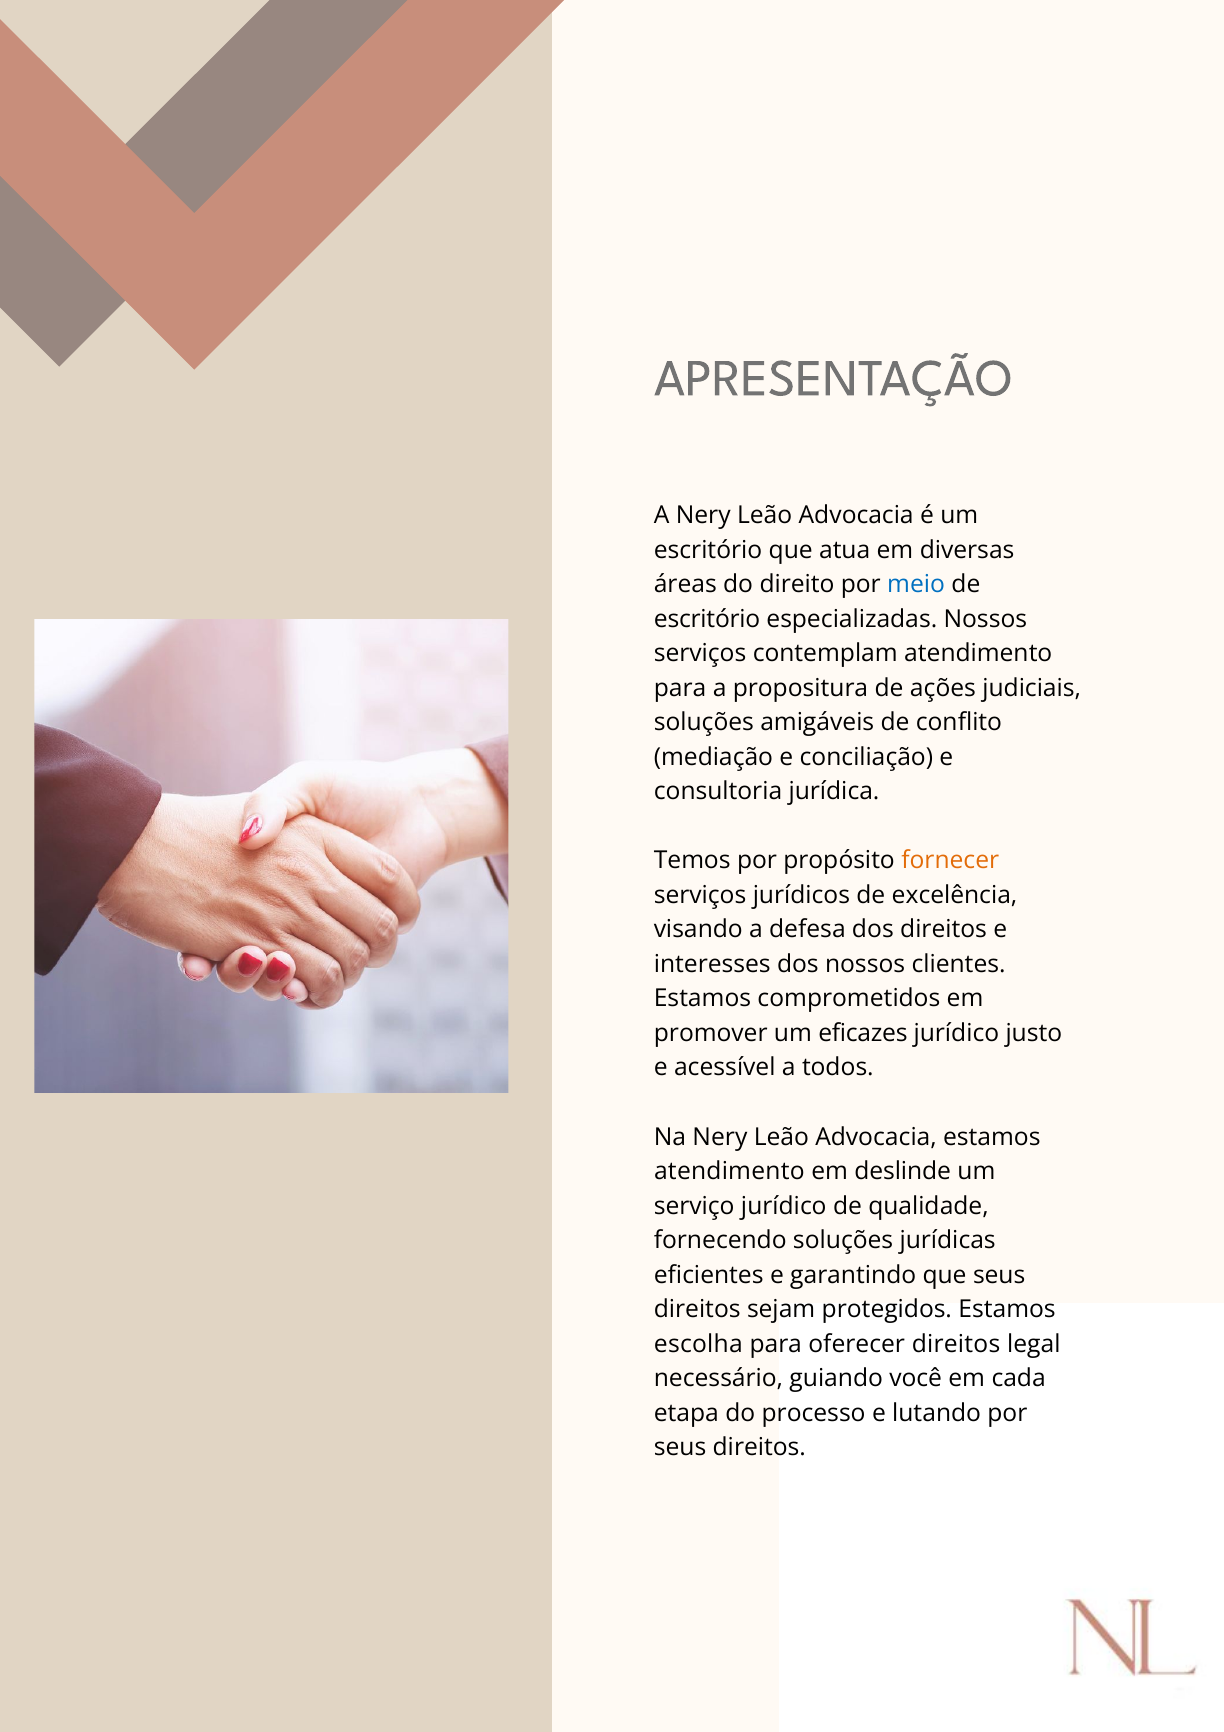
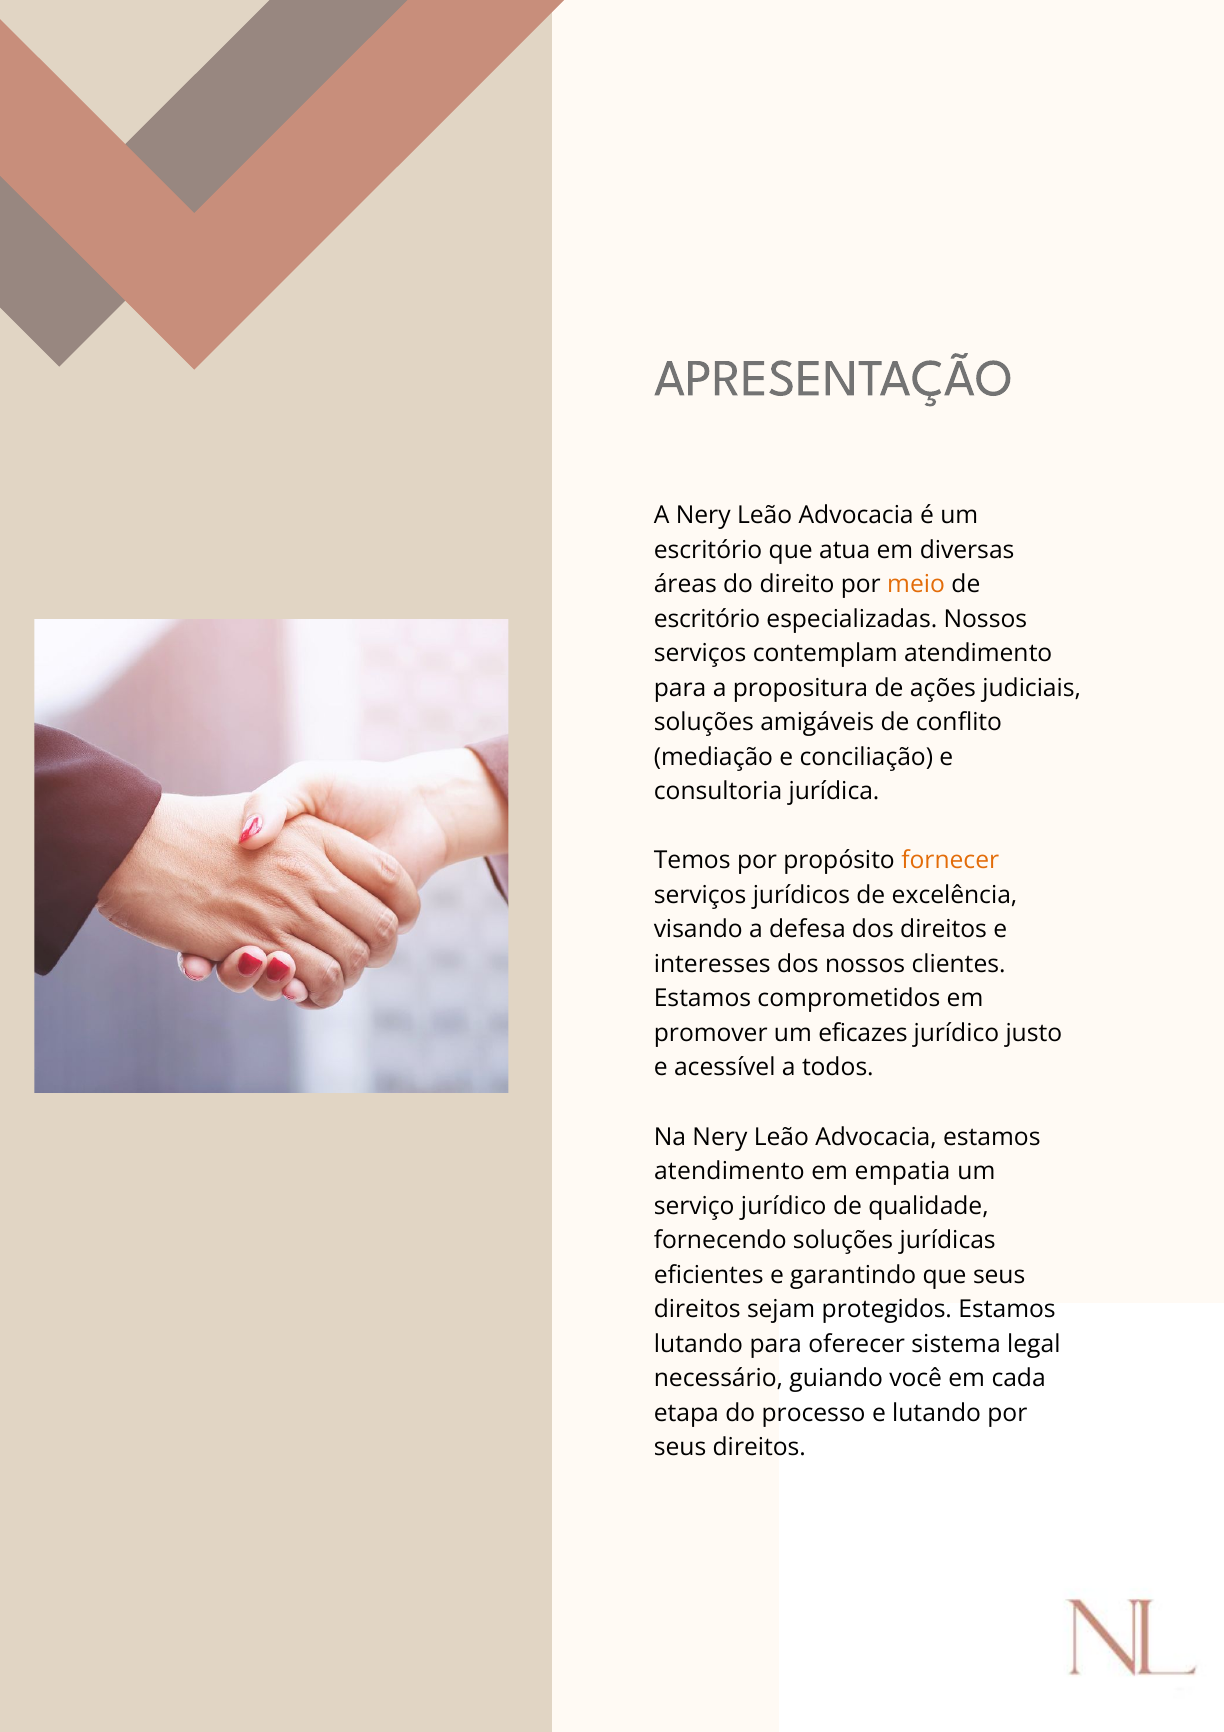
meio colour: blue -> orange
deslinde: deslinde -> empatia
escolha at (698, 1344): escolha -> lutando
oferecer direitos: direitos -> sistema
